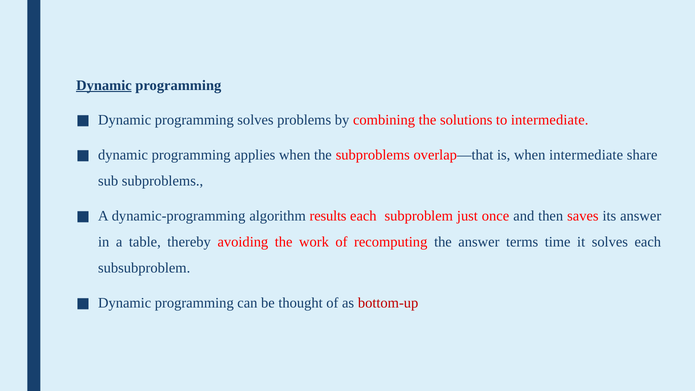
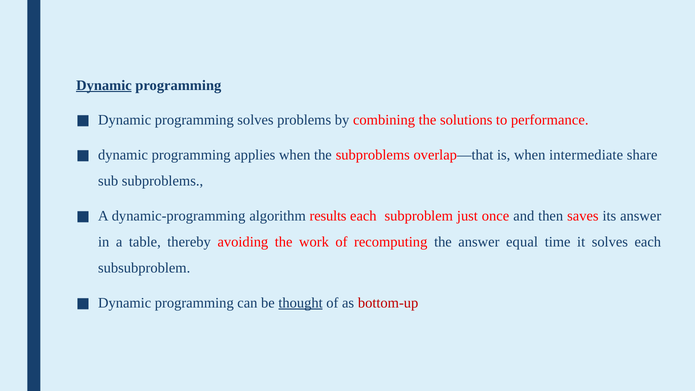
to intermediate: intermediate -> performance
terms: terms -> equal
thought underline: none -> present
